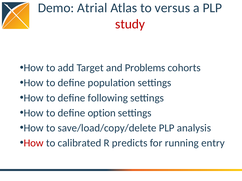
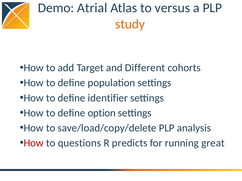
study colour: red -> orange
Problems: Problems -> Different
following: following -> identifier
calibrated: calibrated -> questions
entry: entry -> great
